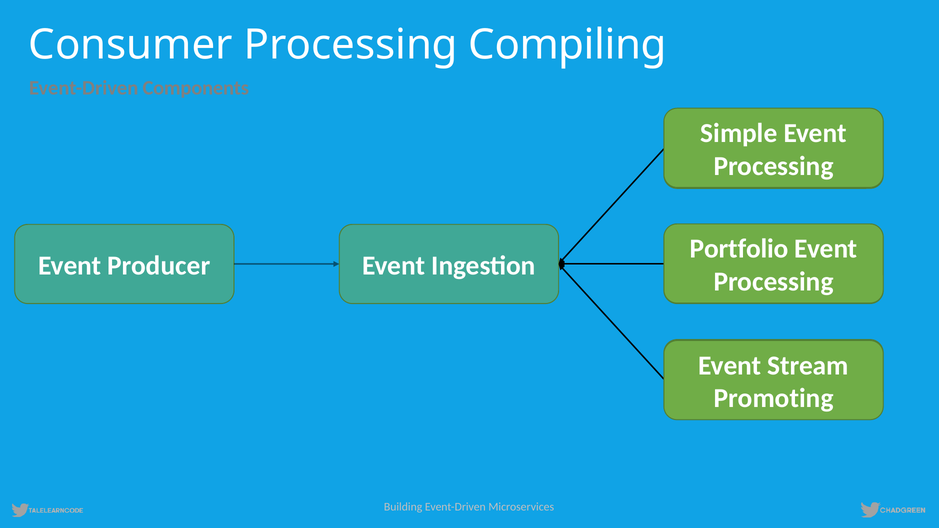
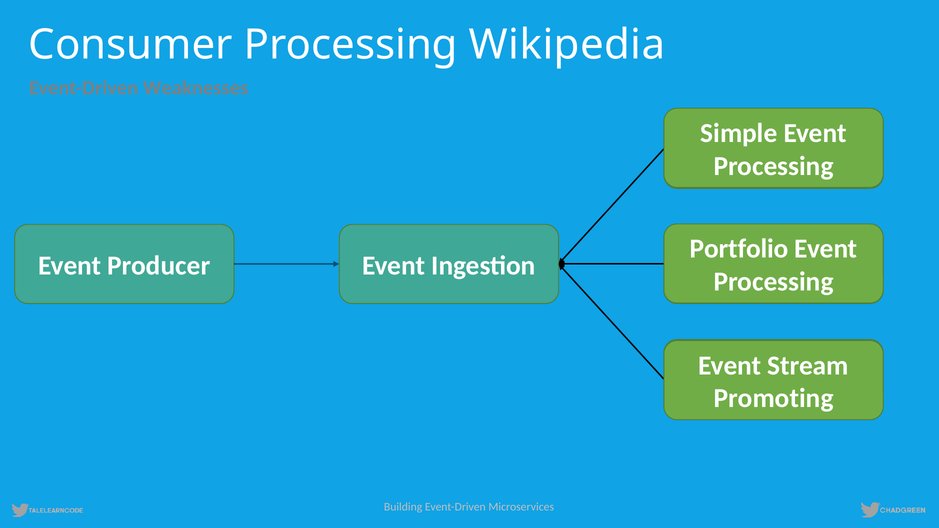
Compiling: Compiling -> Wikipedia
Components: Components -> Weaknesses
